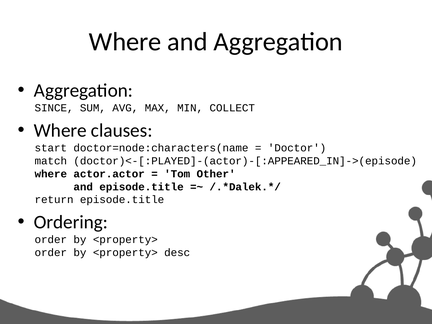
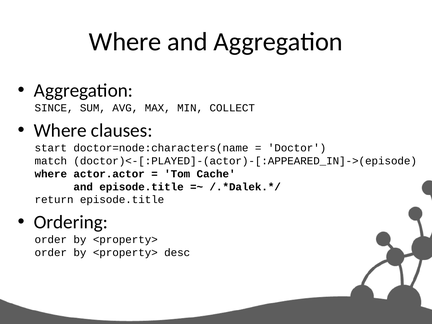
Other: Other -> Cache
